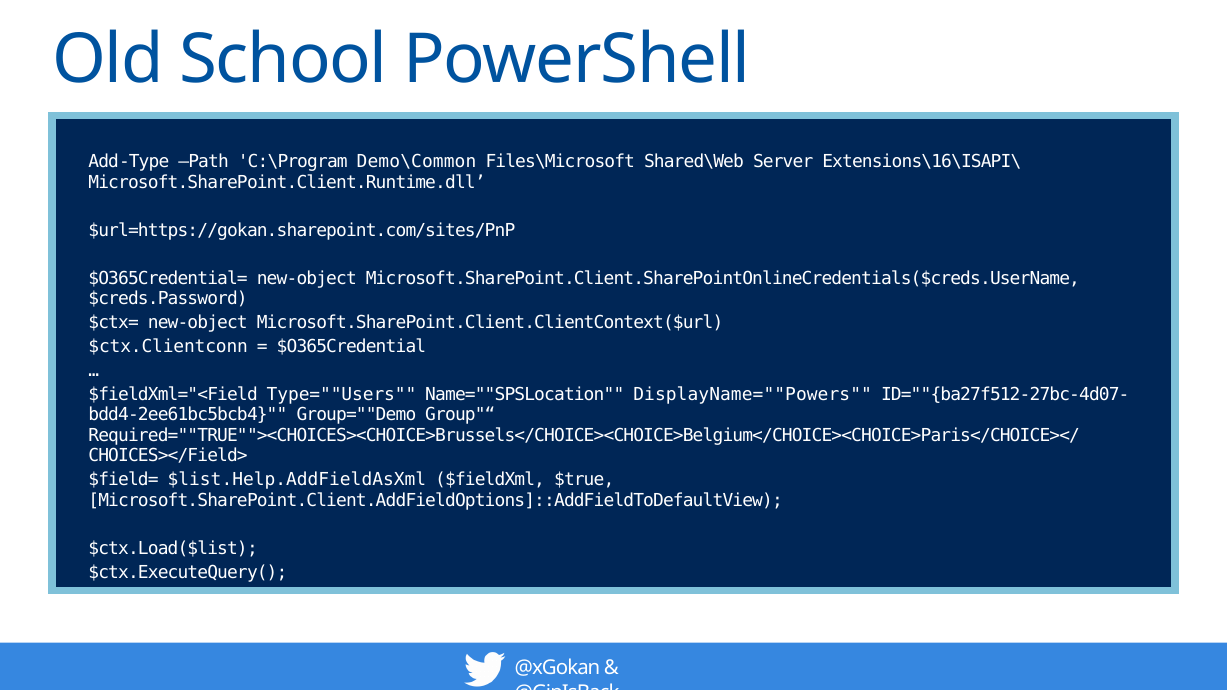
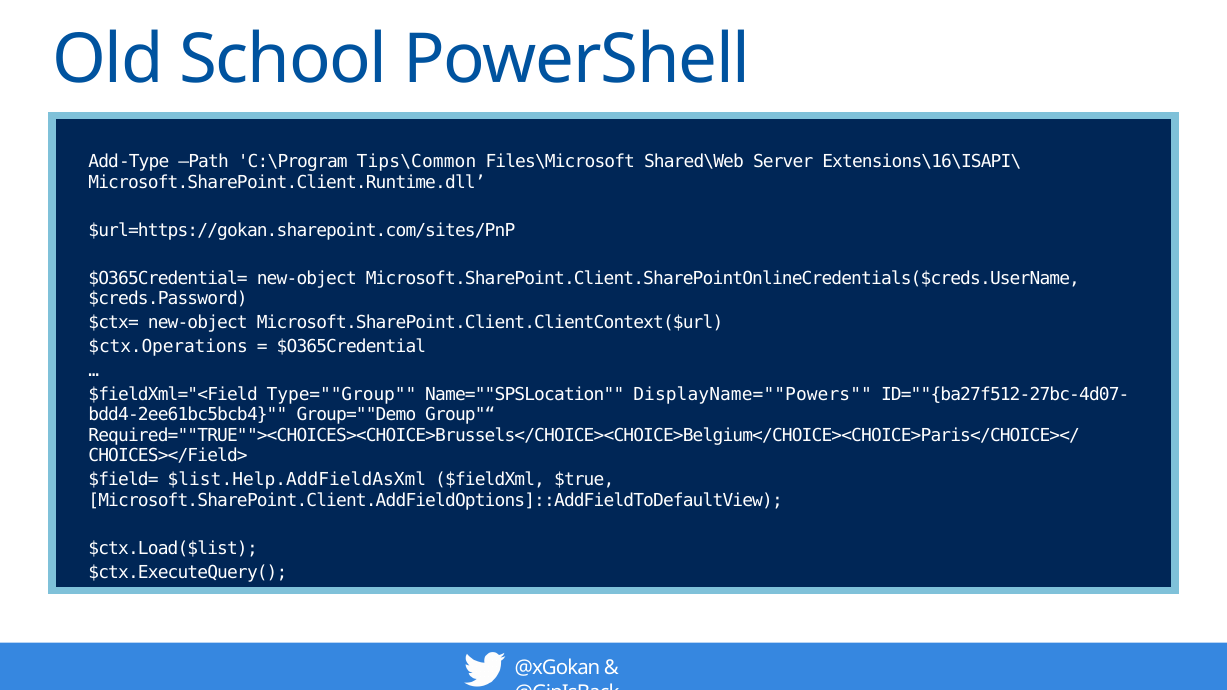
Demo\Common: Demo\Common -> Tips\Common
$ctx.Clientconn: $ctx.Clientconn -> $ctx.Operations
Type=""Users: Type=""Users -> Type=""Group
